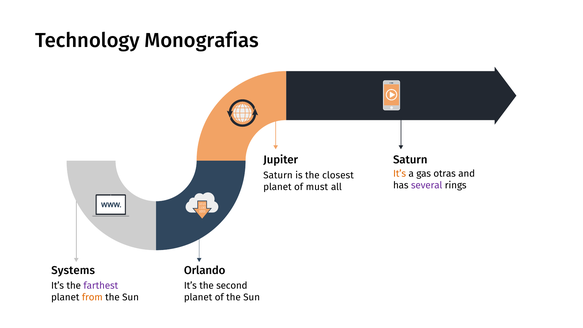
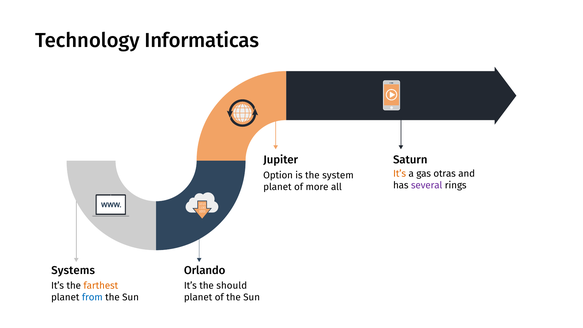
Monografias: Monografias -> Informaticas
Saturn at (278, 175): Saturn -> Option
closest: closest -> system
must: must -> more
farthest colour: purple -> orange
second: second -> should
from colour: orange -> blue
